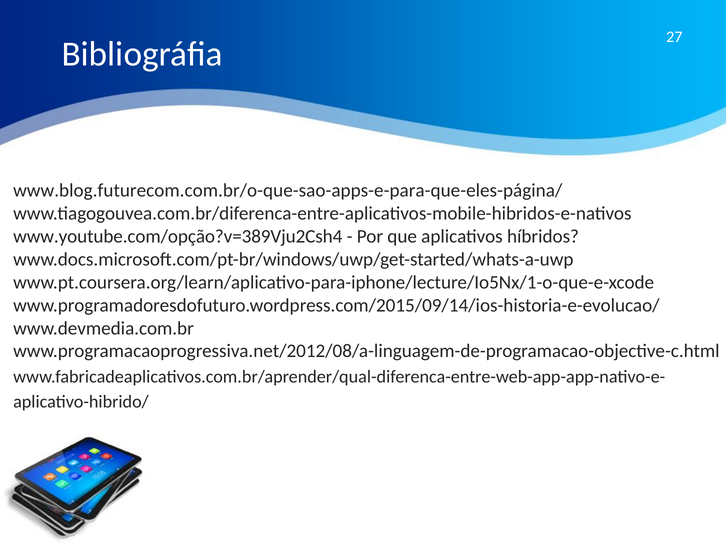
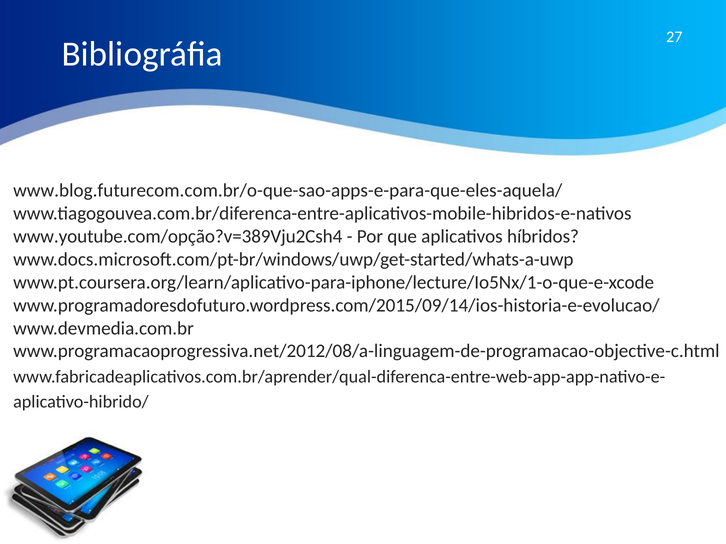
www.blog.futurecom.com.br/o-que-sao-apps-e-para-que-eles-página/: www.blog.futurecom.com.br/o-que-sao-apps-e-para-que-eles-página/ -> www.blog.futurecom.com.br/o-que-sao-apps-e-para-que-eles-aquela/
